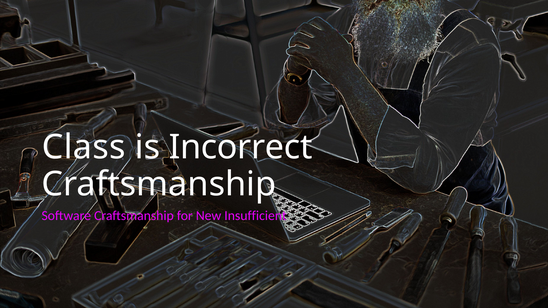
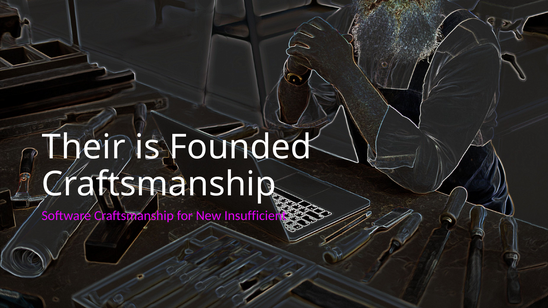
Class: Class -> Their
Incorrect: Incorrect -> Founded
